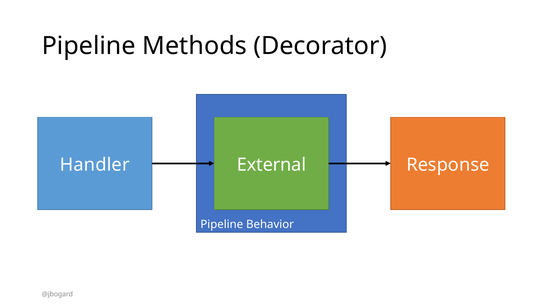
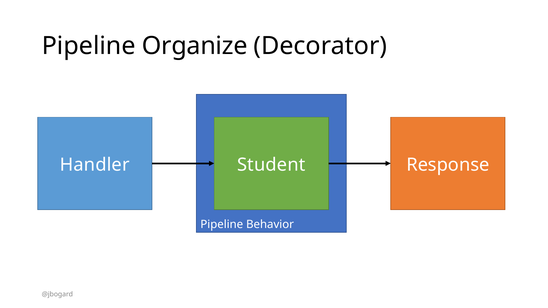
Methods: Methods -> Organize
External: External -> Student
